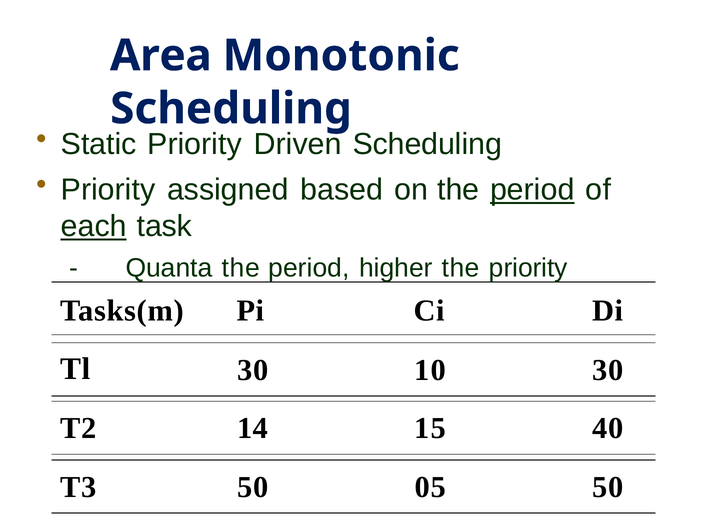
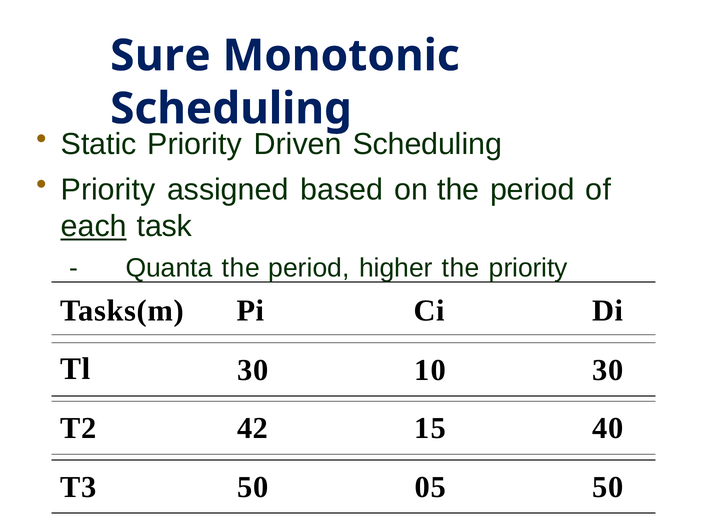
Area: Area -> Sure
period at (532, 190) underline: present -> none
14: 14 -> 42
